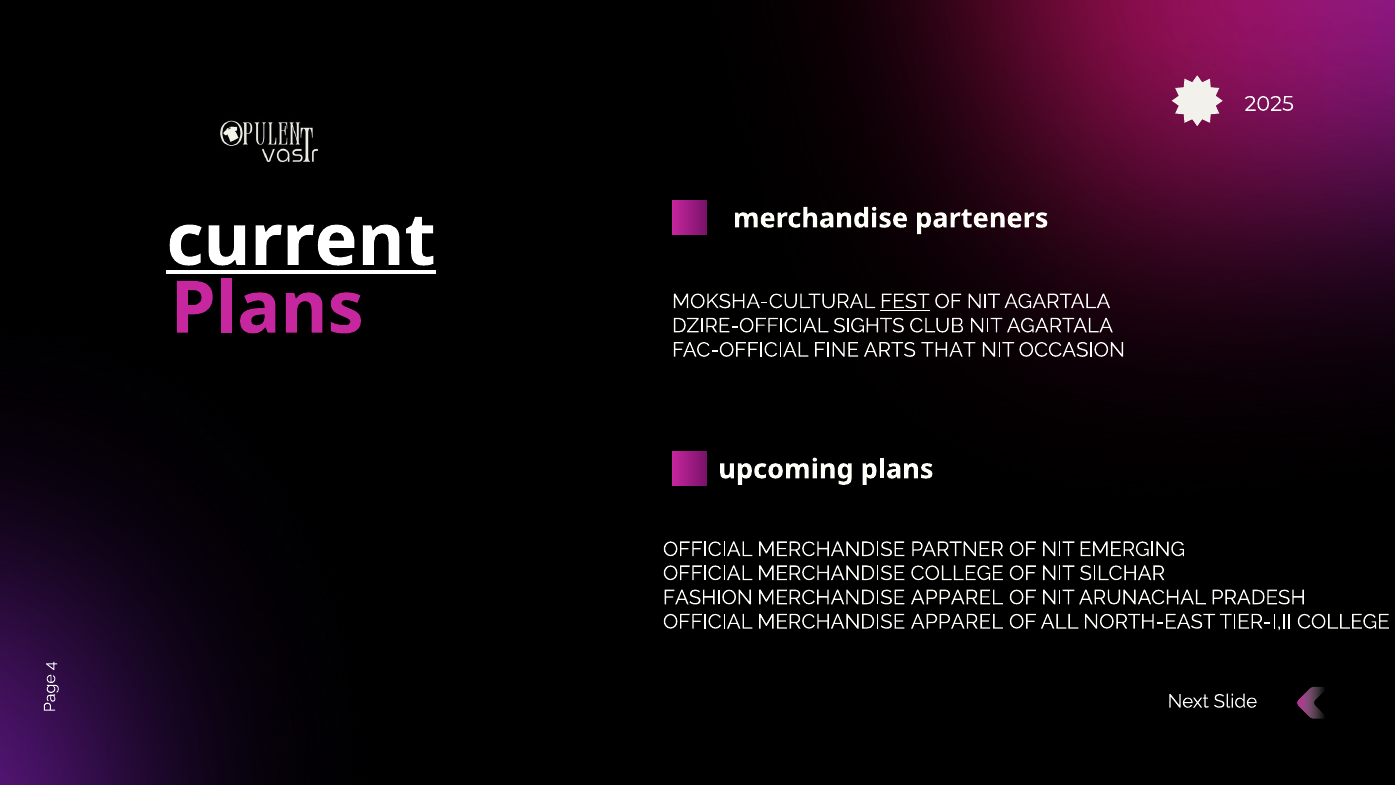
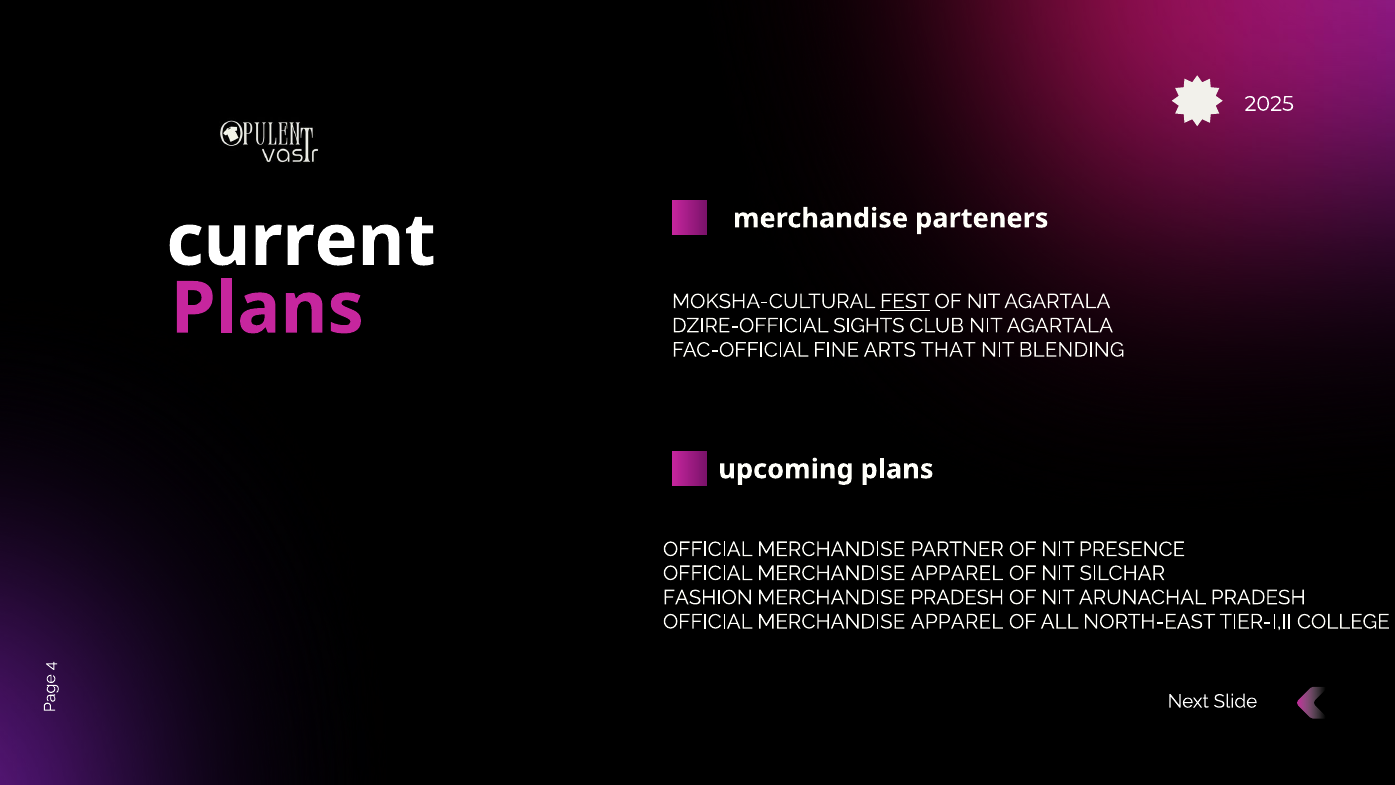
current underline: present -> none
OCCASION: OCCASION -> BLENDING
EMERGING: EMERGING -> PRESENCE
COLLEGE at (957, 573): COLLEGE -> APPAREL
APPAREL at (957, 597): APPAREL -> PRADESH
